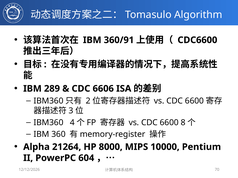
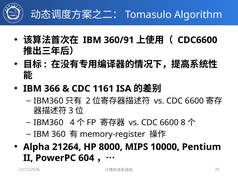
289: 289 -> 366
6606: 6606 -> 1161
